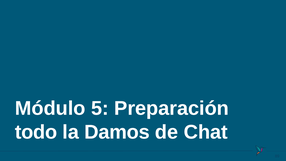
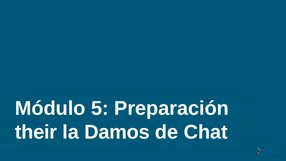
todo: todo -> their
